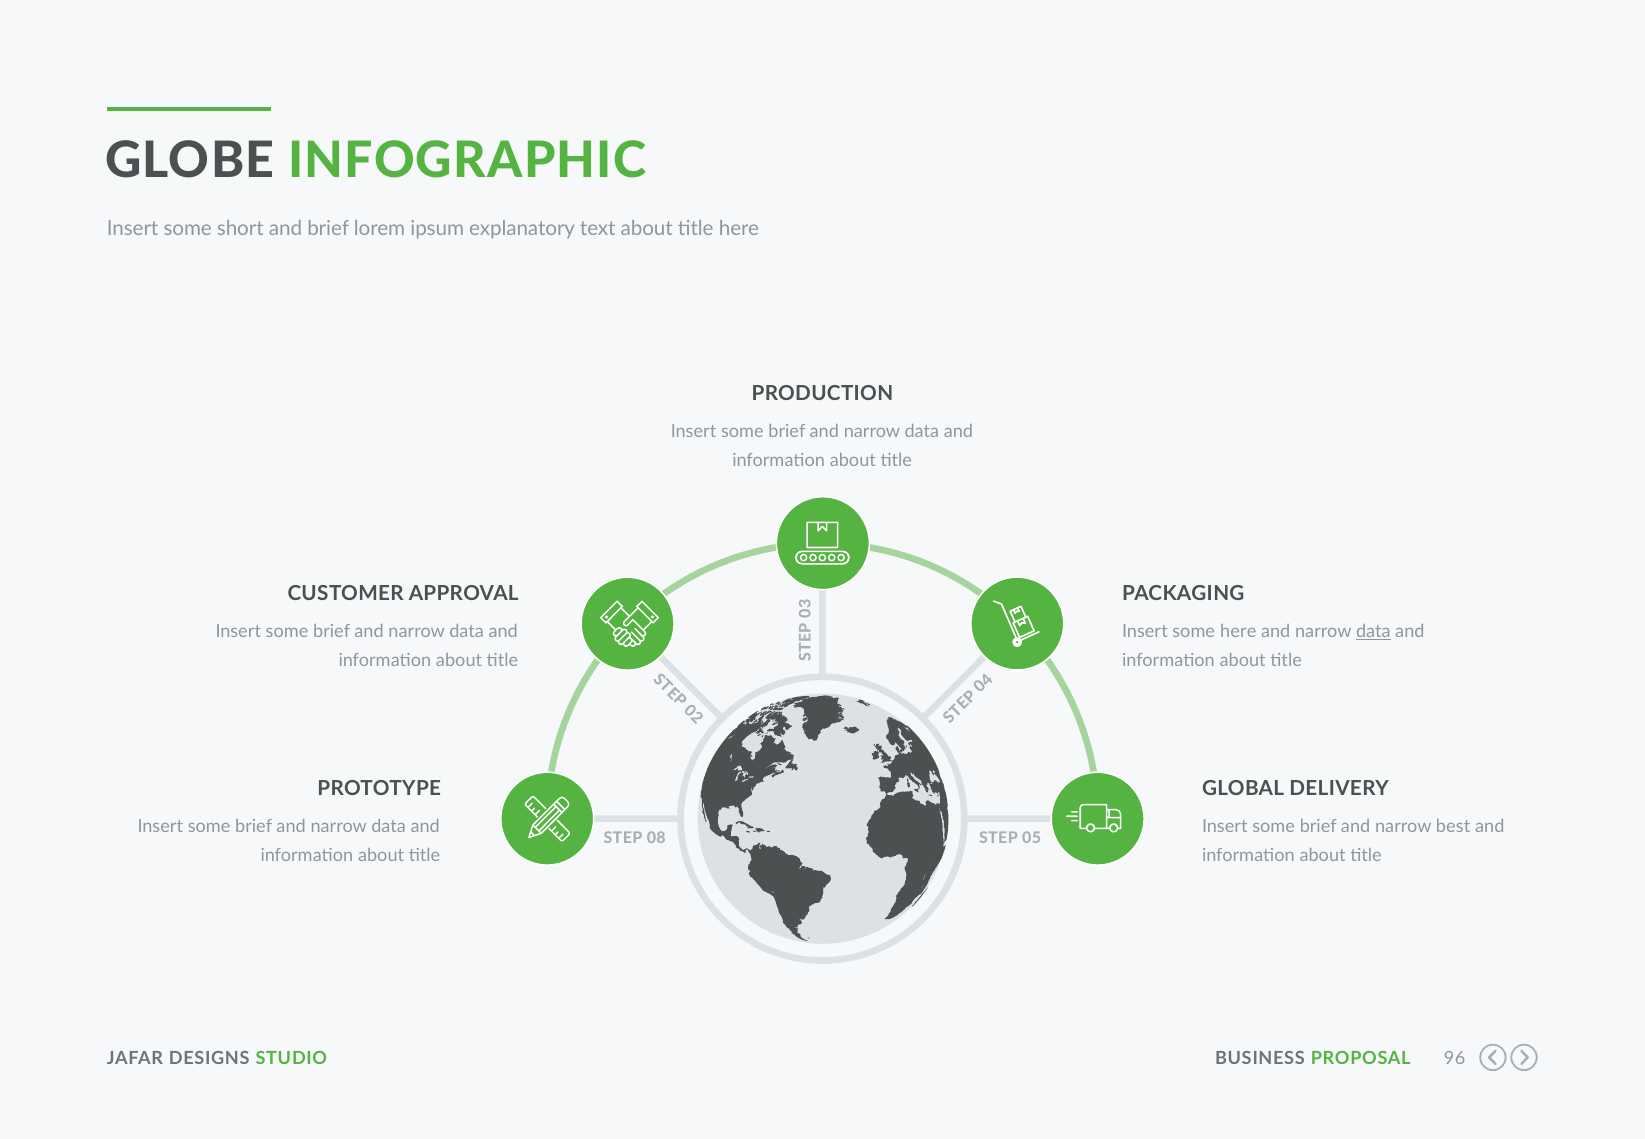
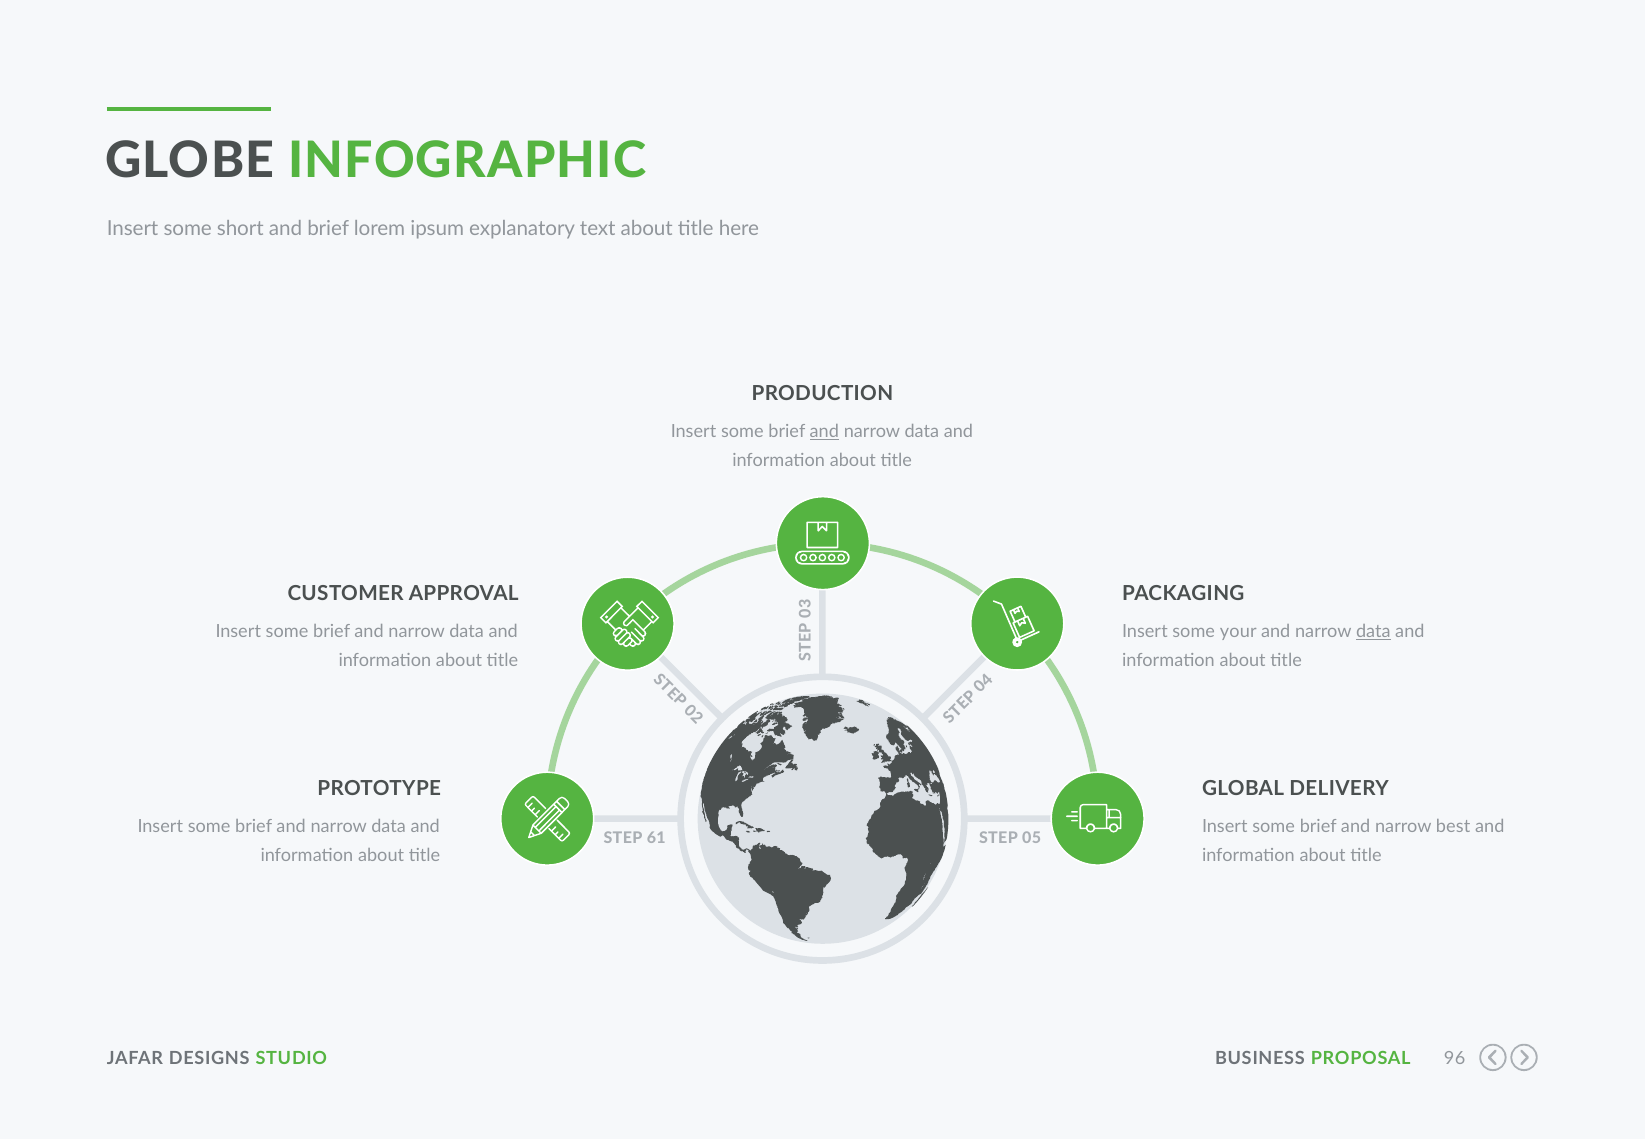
and at (824, 432) underline: none -> present
some here: here -> your
08: 08 -> 61
